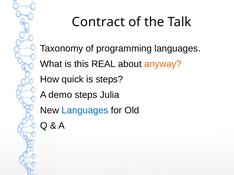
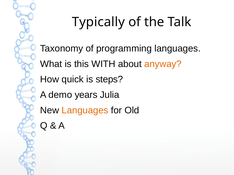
Contract: Contract -> Typically
REAL: REAL -> WITH
demo steps: steps -> years
Languages at (85, 111) colour: blue -> orange
